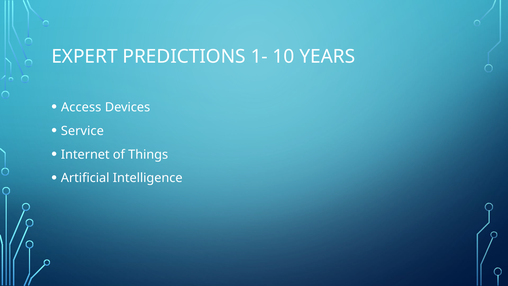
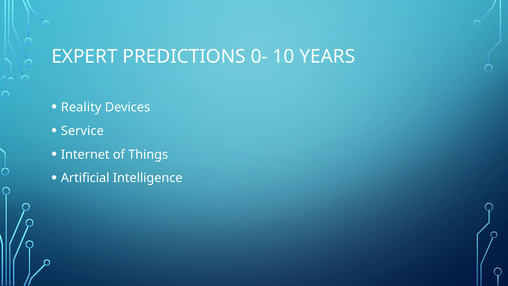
1-: 1- -> 0-
Access: Access -> Reality
